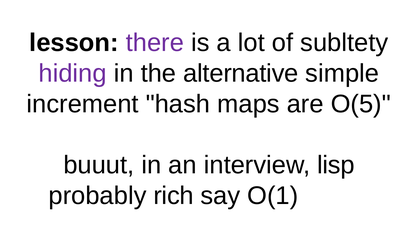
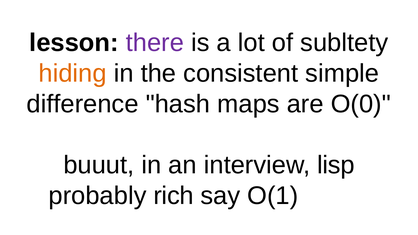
hiding colour: purple -> orange
alternative: alternative -> consistent
increment: increment -> difference
O(5: O(5 -> O(0
